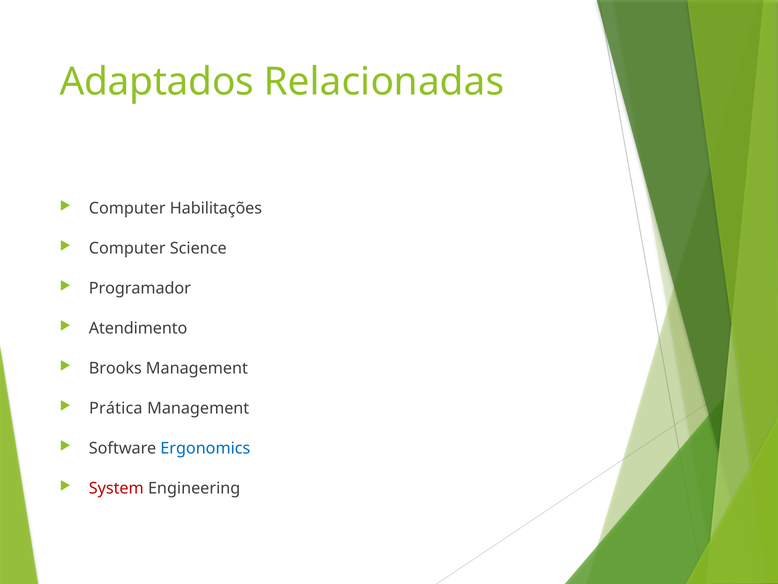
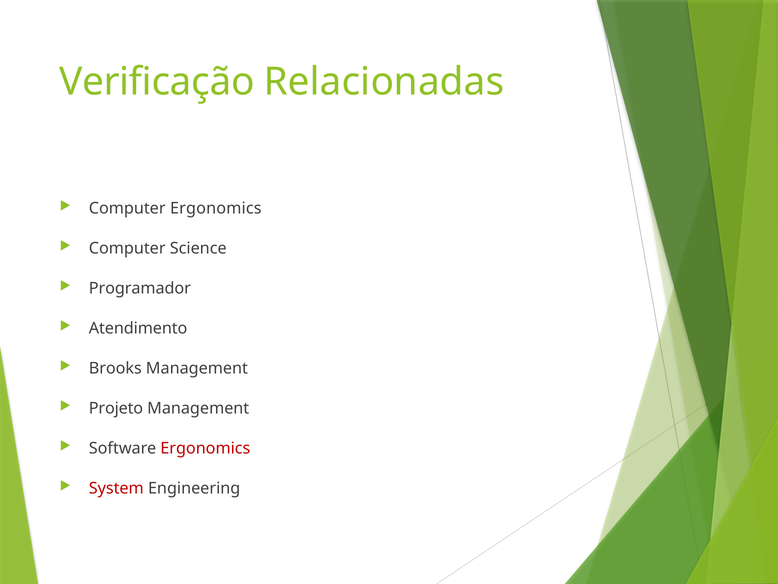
Adaptados: Adaptados -> Verificação
Computer Habilitações: Habilitações -> Ergonomics
Prática: Prática -> Projeto
Ergonomics at (205, 448) colour: blue -> red
